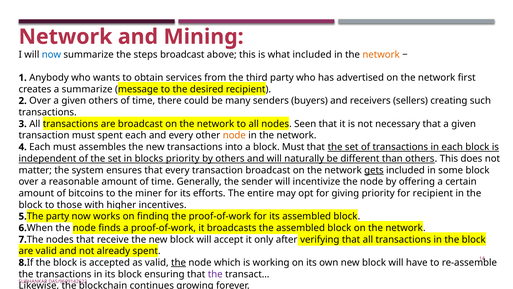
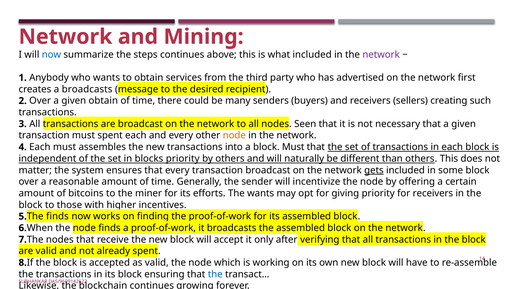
steps broadcast: broadcast -> continues
network at (381, 54) colour: orange -> purple
a summarize: summarize -> broadcasts
given others: others -> obtain
efforts The entire: entire -> wants
for recipient: recipient -> receivers
The party: party -> finds
the at (179, 262) underline: present -> none
the at (215, 274) colour: purple -> blue
